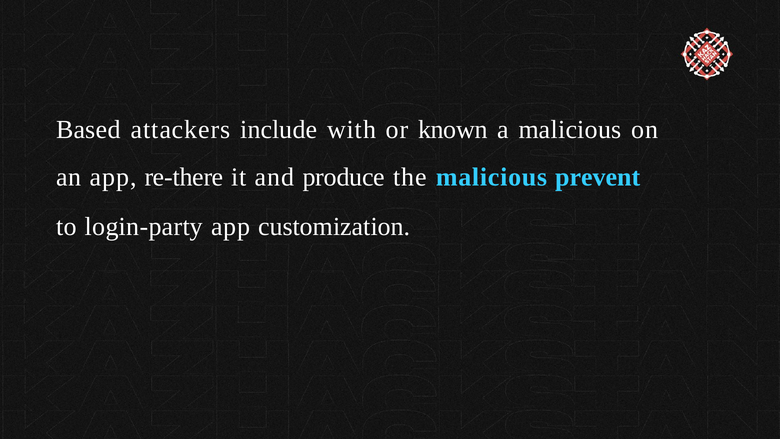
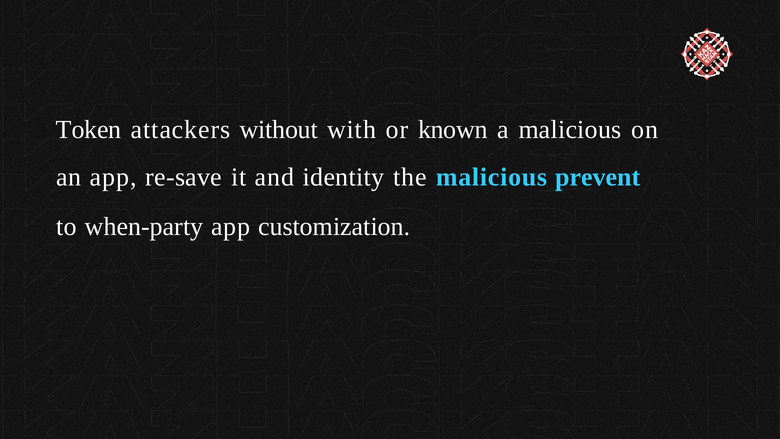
Based: Based -> Token
include: include -> without
re-there: re-there -> re-save
produce: produce -> identity
login-party: login-party -> when-party
